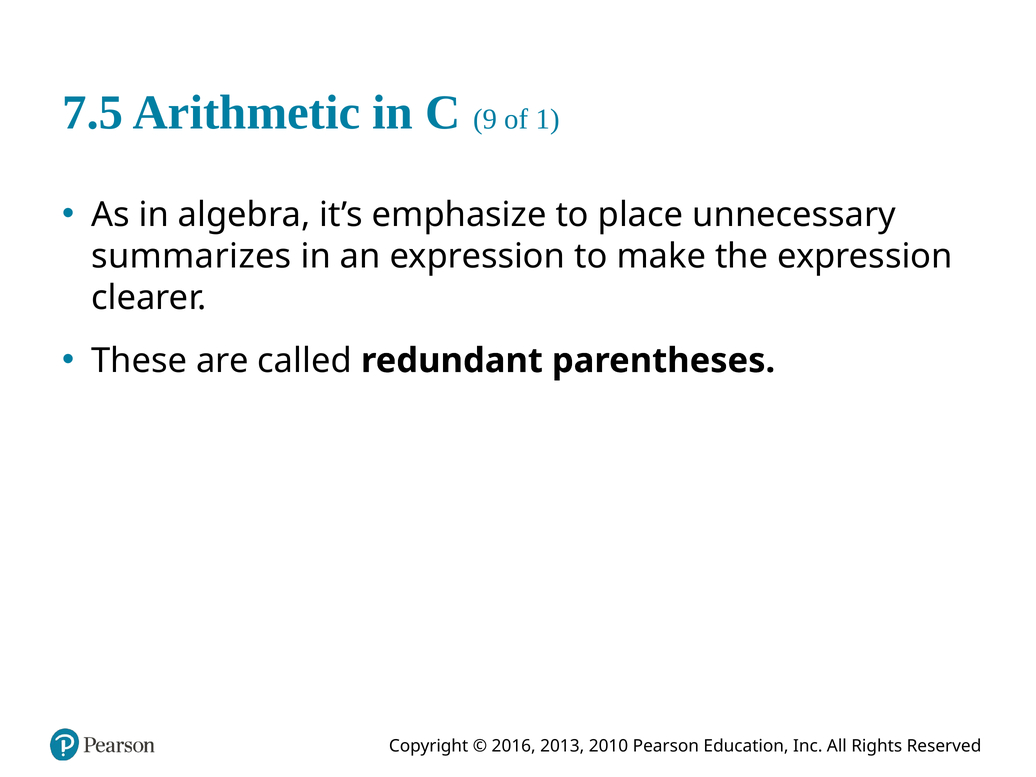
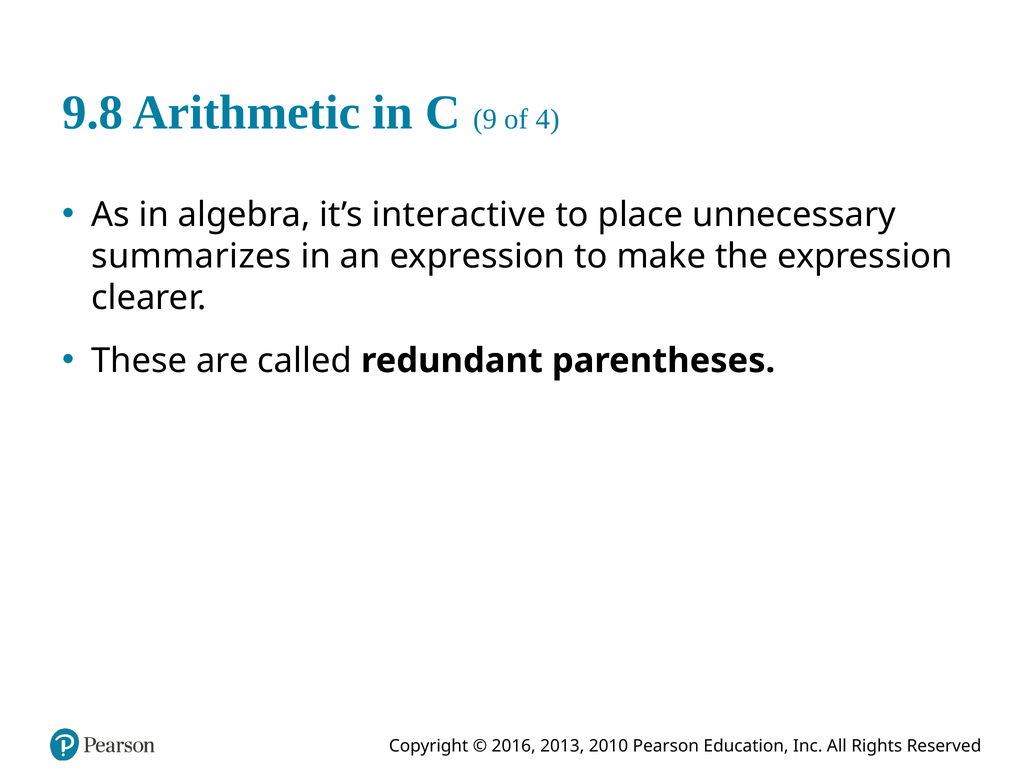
7.5: 7.5 -> 9.8
1: 1 -> 4
emphasize: emphasize -> interactive
